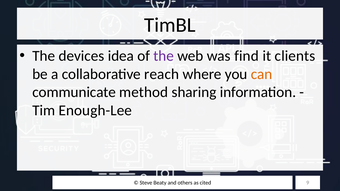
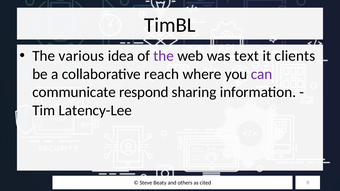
devices: devices -> various
find: find -> text
can colour: orange -> purple
method: method -> respond
Enough-Lee: Enough-Lee -> Latency-Lee
